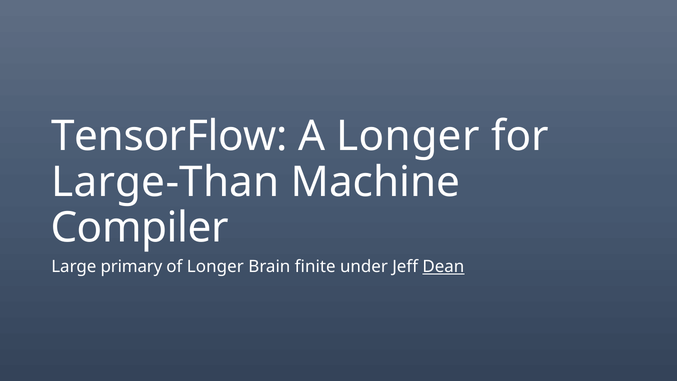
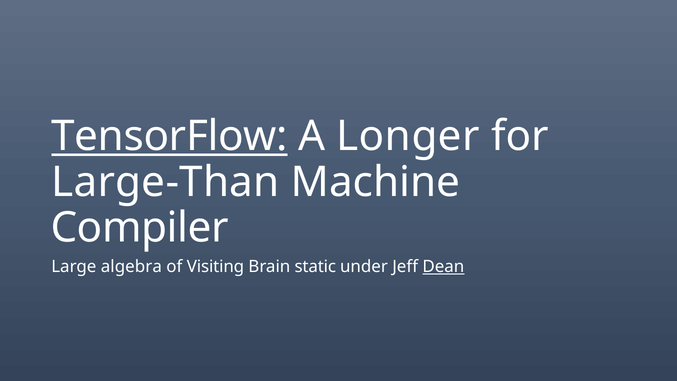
TensorFlow underline: none -> present
primary: primary -> algebra
of Longer: Longer -> Visiting
finite: finite -> static
